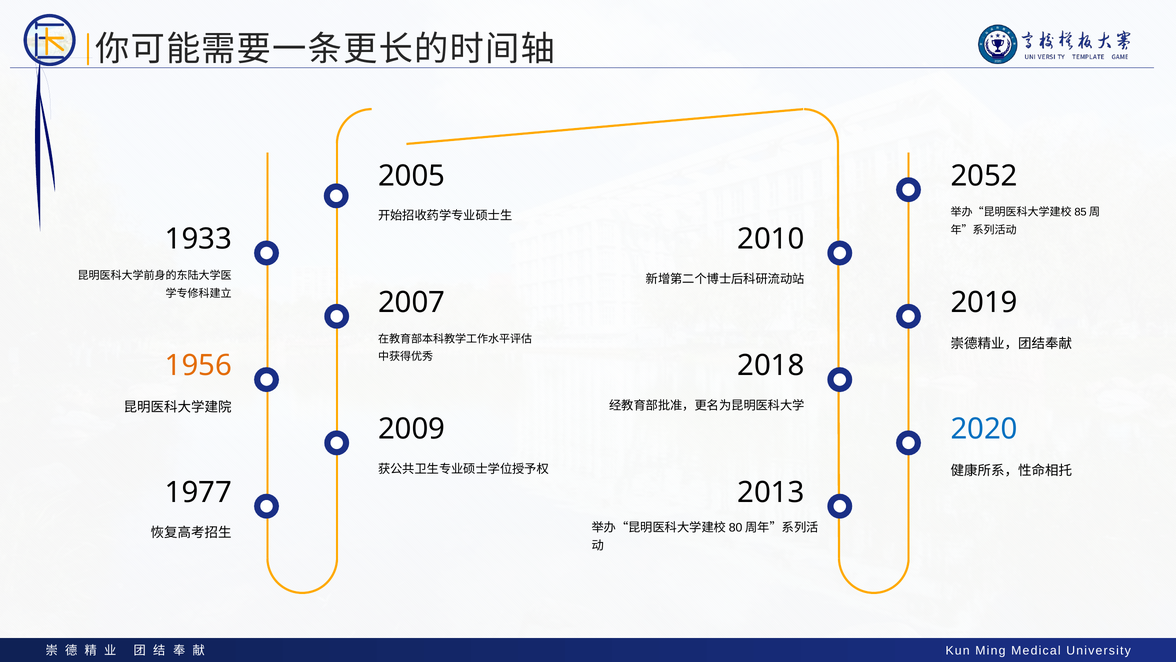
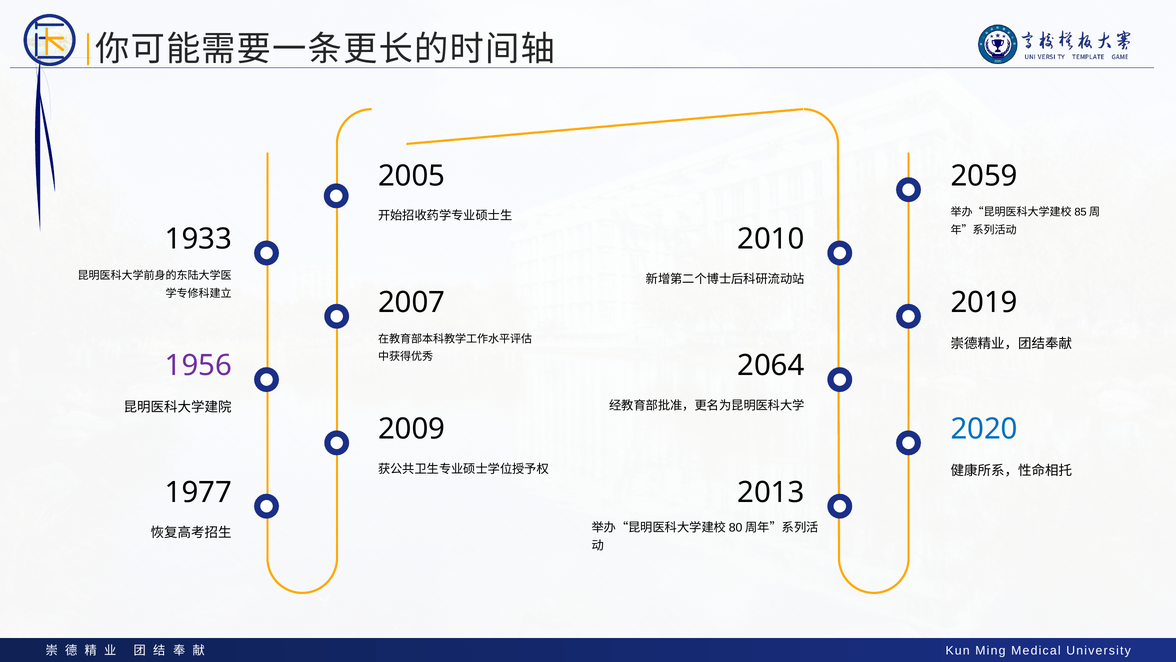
2052: 2052 -> 2059
1956 colour: orange -> purple
2018: 2018 -> 2064
